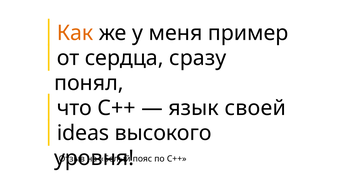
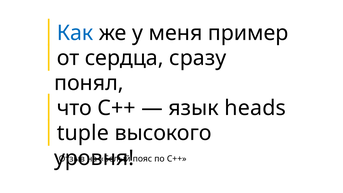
Как colour: orange -> blue
своей: своей -> heads
ideas: ideas -> tuple
